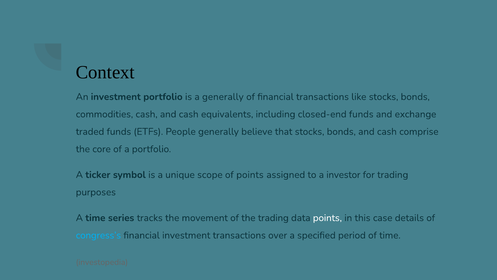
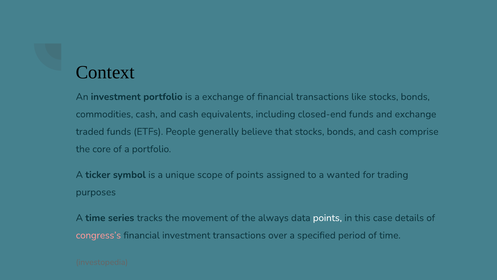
a generally: generally -> exchange
investor: investor -> wanted
the trading: trading -> always
congress’s colour: light blue -> pink
